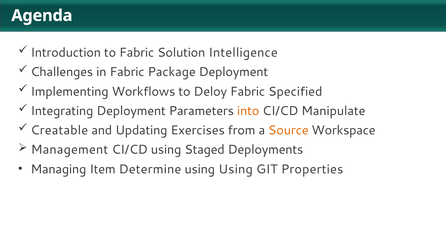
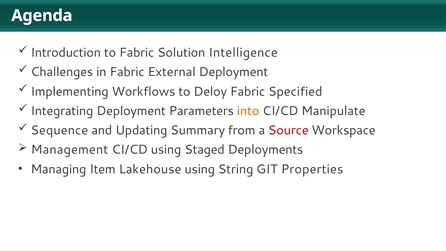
Package: Package -> External
Creatable: Creatable -> Sequence
Exercises: Exercises -> Summary
Source colour: orange -> red
Determine: Determine -> Lakehouse
using Using: Using -> String
